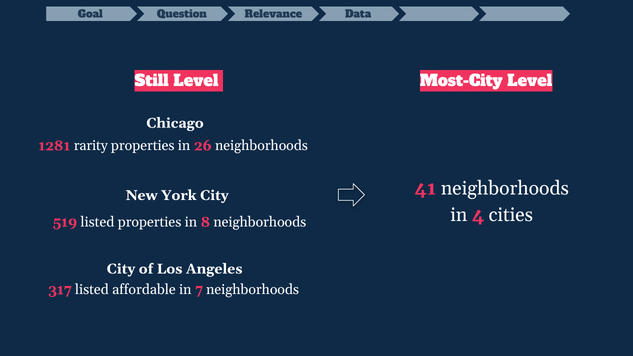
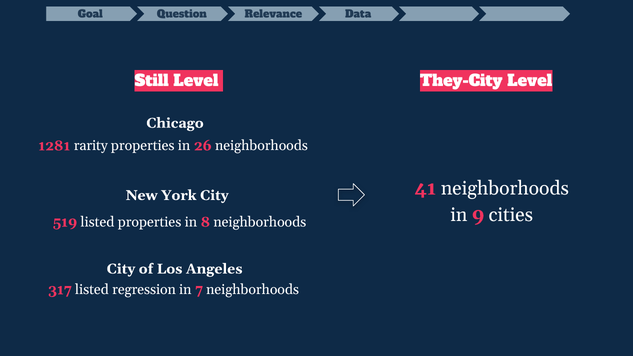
Most-City: Most-City -> They-City
4: 4 -> 9
affordable: affordable -> regression
